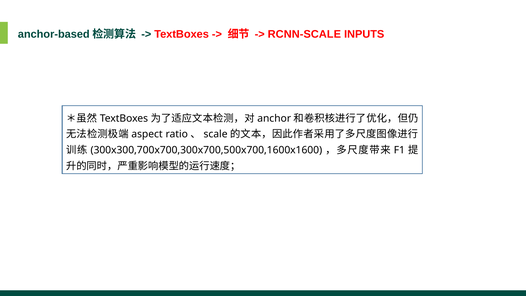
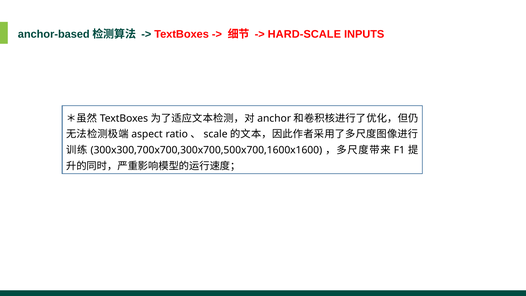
RCNN-SCALE: RCNN-SCALE -> HARD-SCALE
